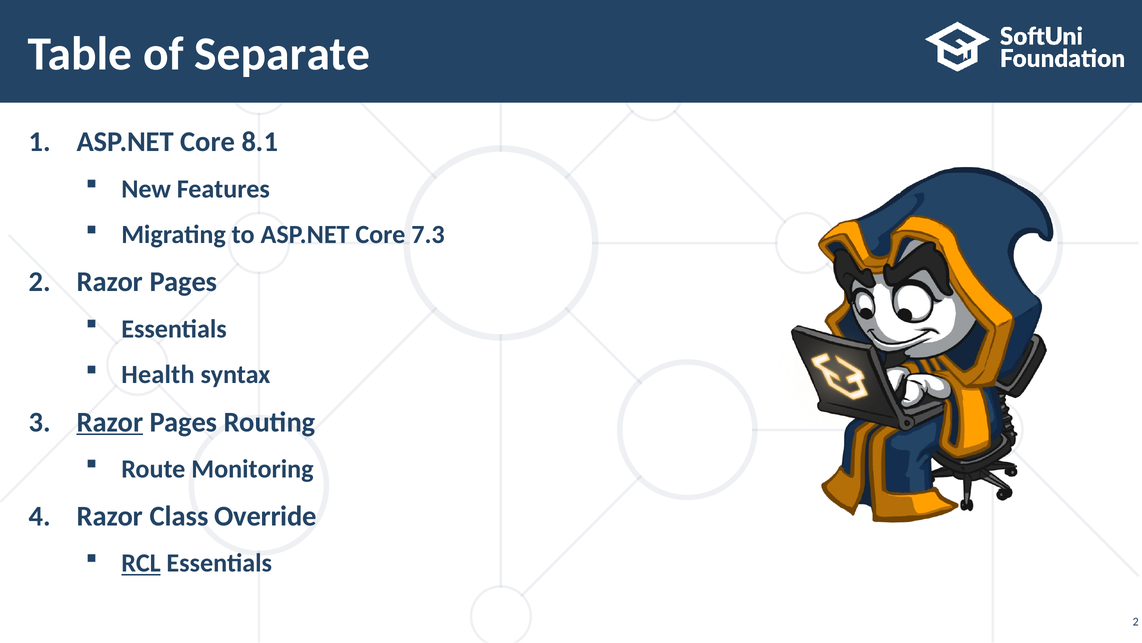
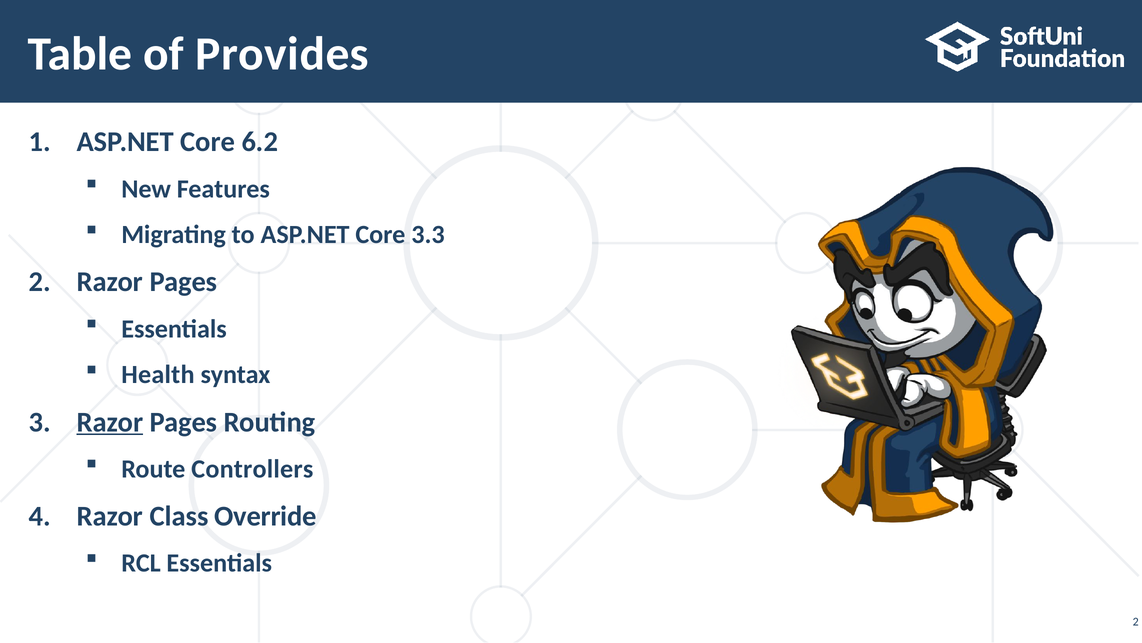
Separate: Separate -> Provides
8.1: 8.1 -> 6.2
7.3: 7.3 -> 3.3
Monitoring: Monitoring -> Controllers
RCL underline: present -> none
